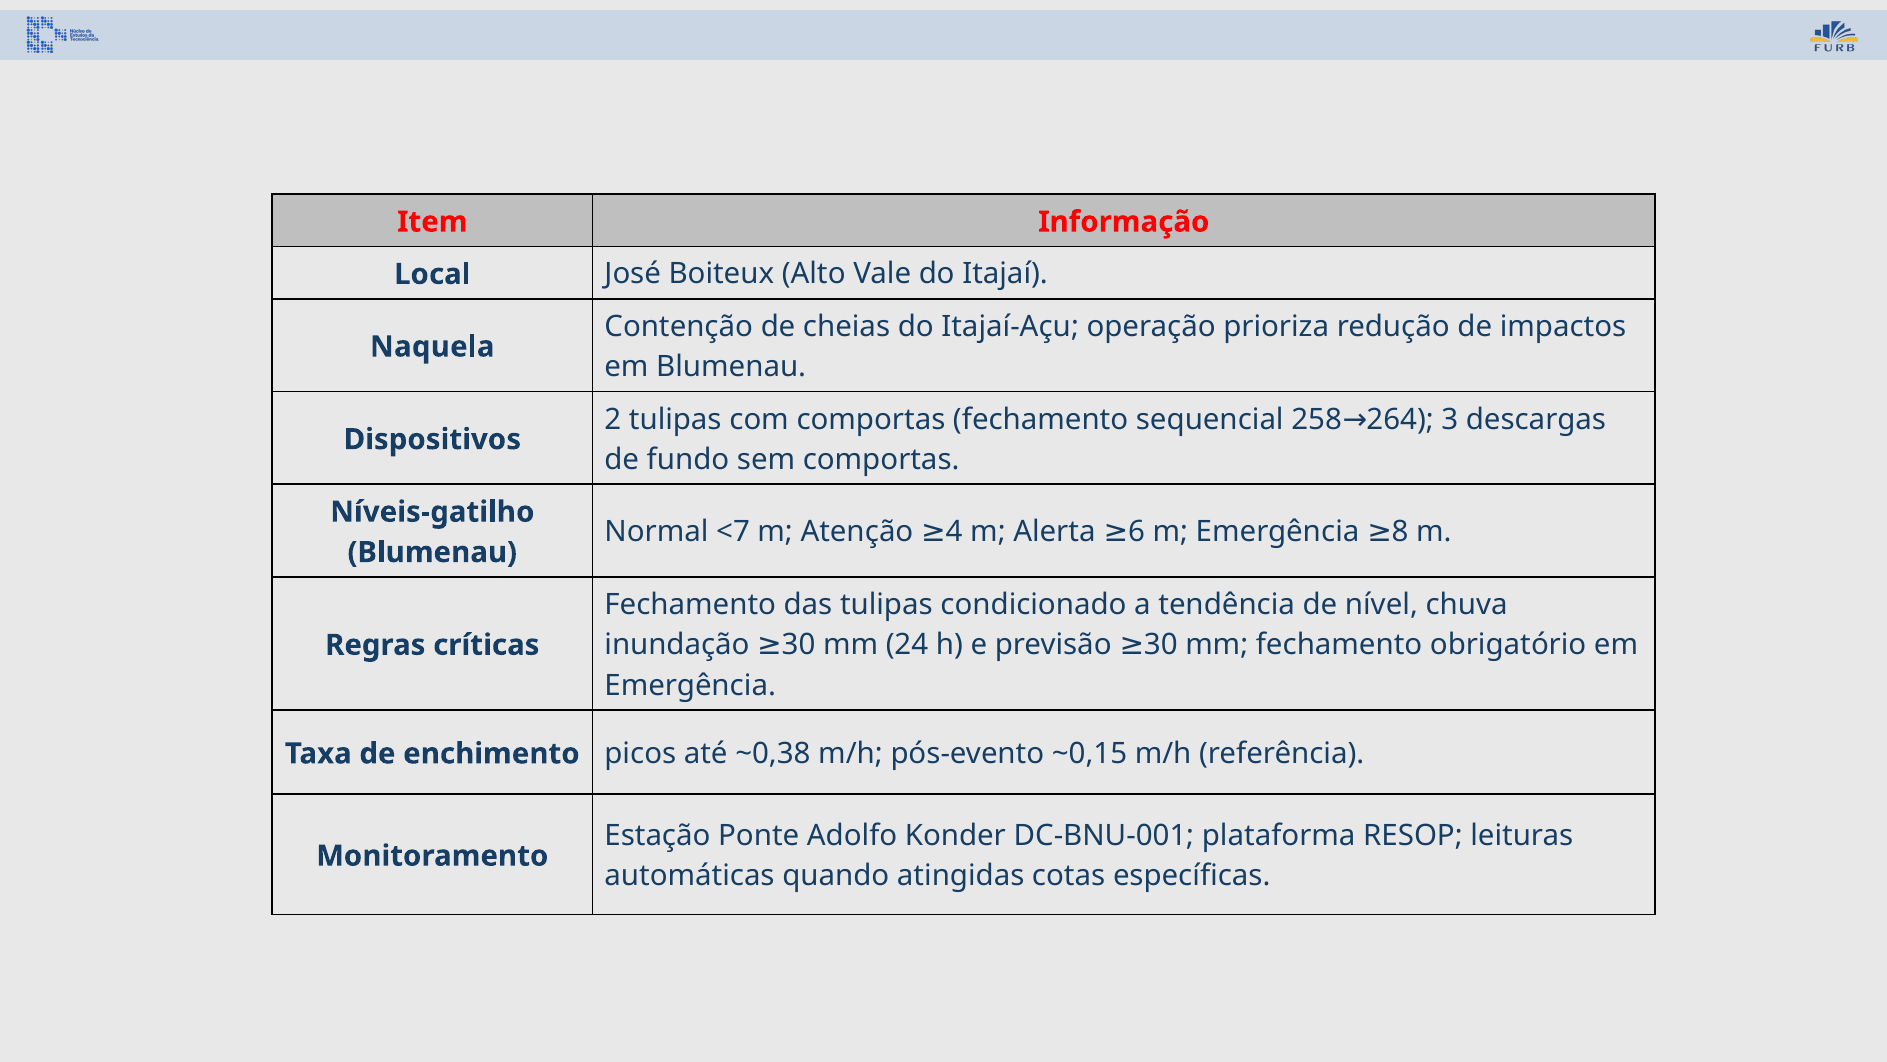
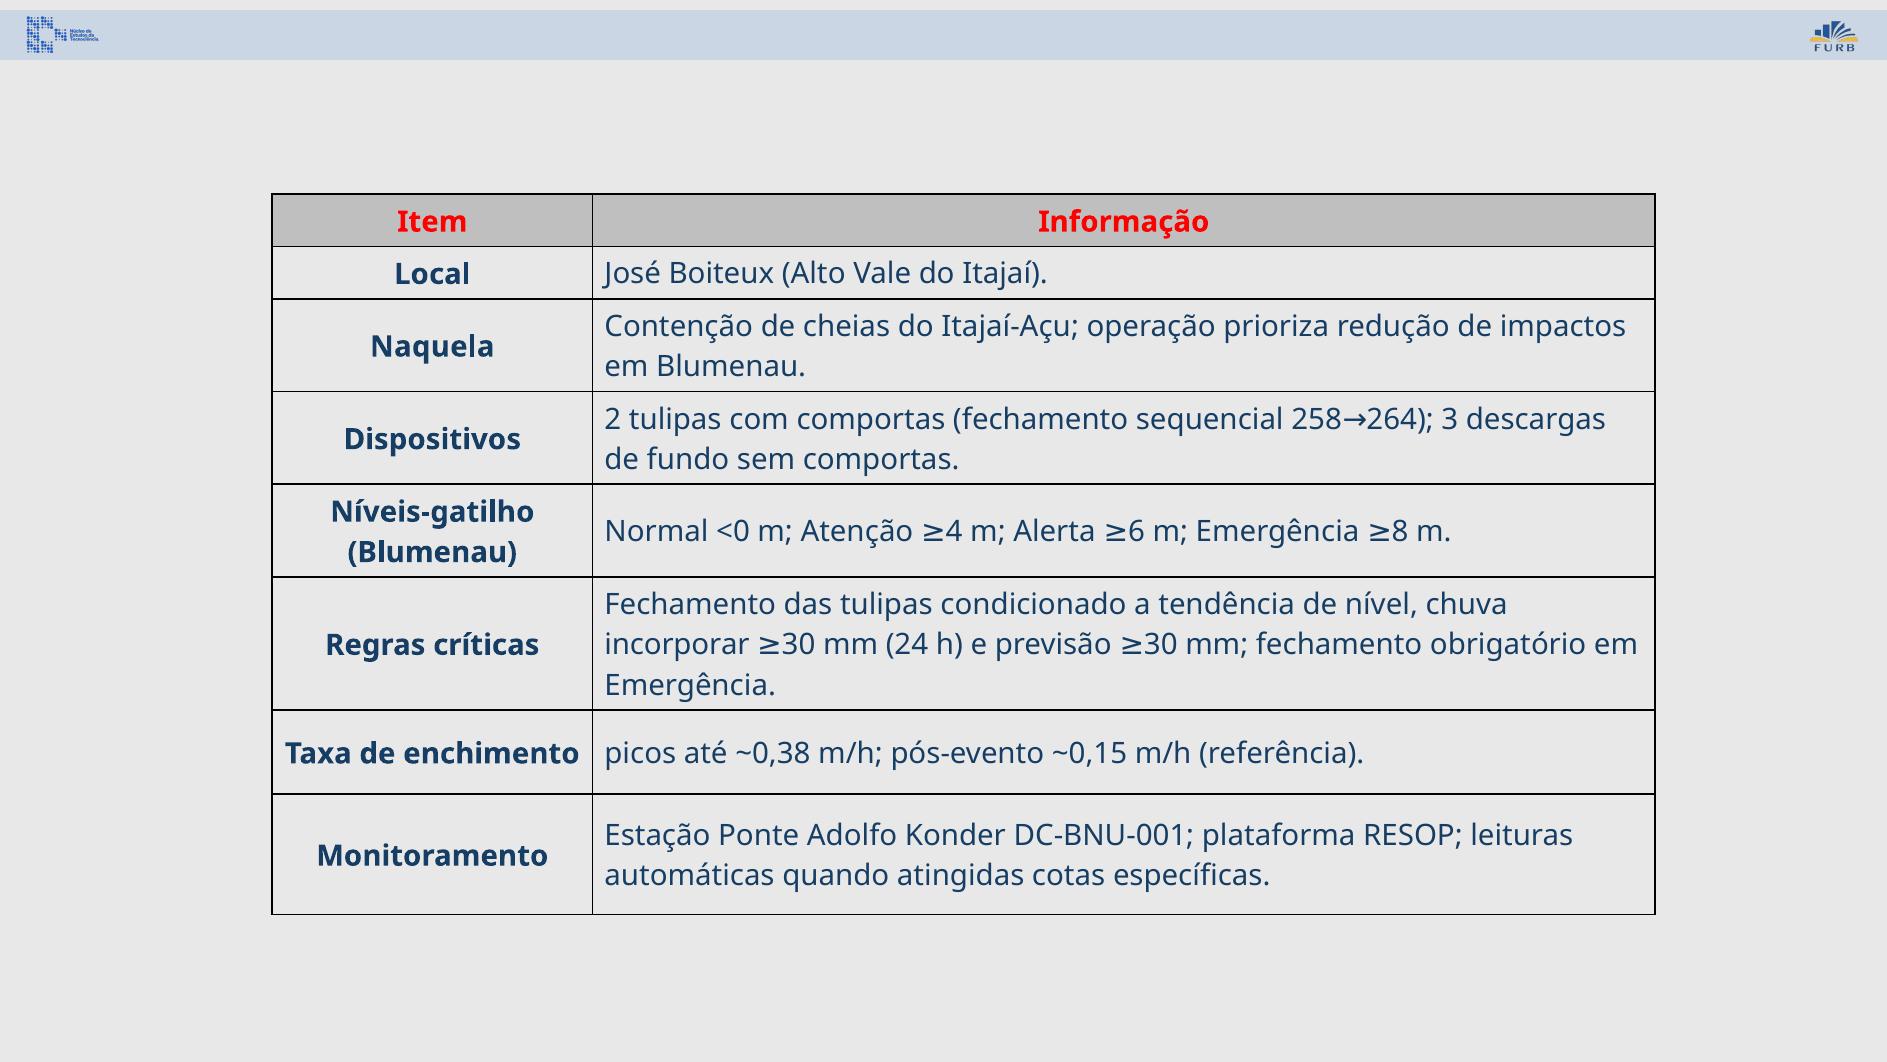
<7: <7 -> <0
inundação: inundação -> incorporar
